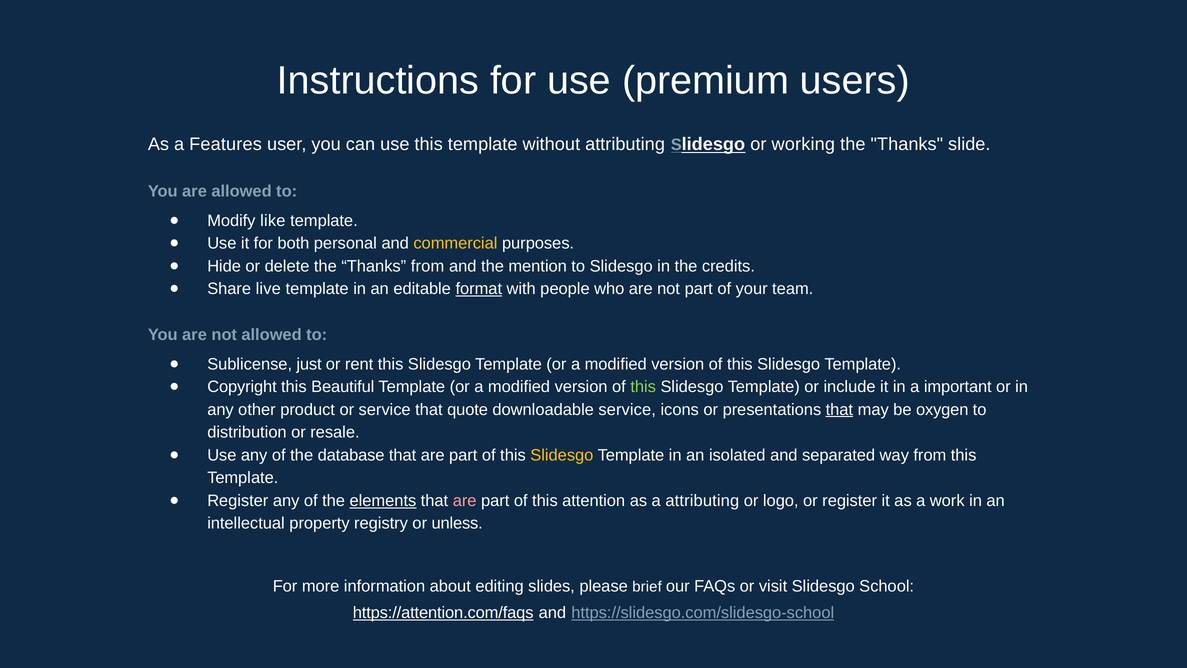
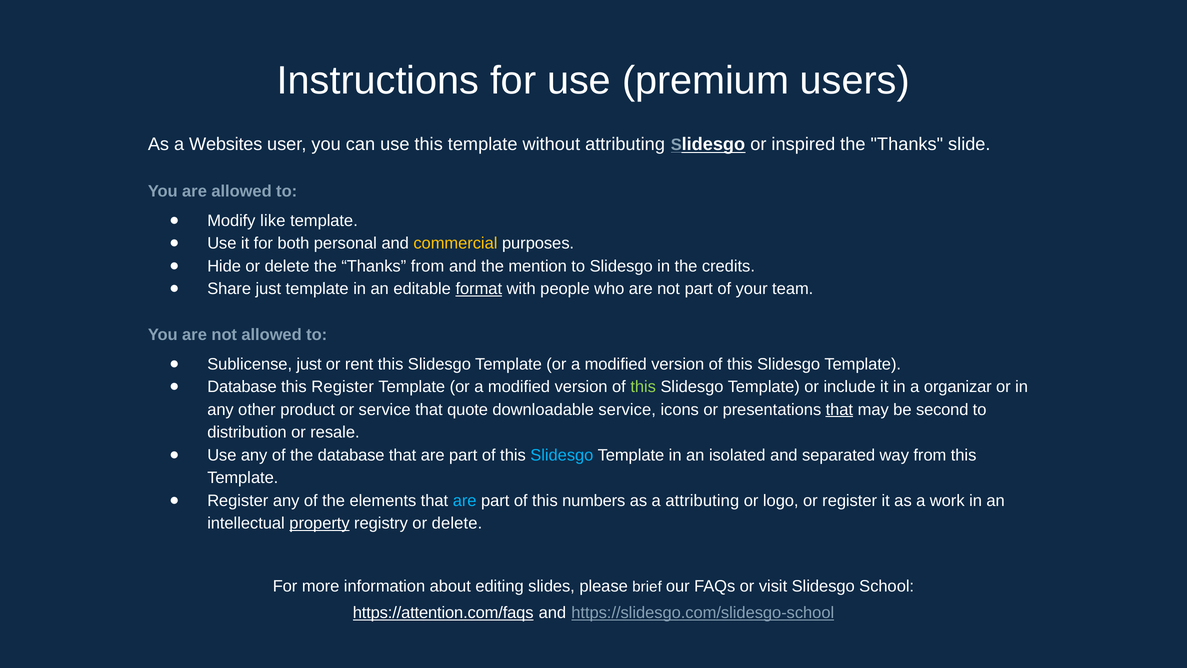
Features: Features -> Websites
working: working -> inspired
Share live: live -> just
Copyright at (242, 387): Copyright -> Database
this Beautiful: Beautiful -> Register
important: important -> organizar
oxygen: oxygen -> second
Slidesgo at (562, 455) colour: yellow -> light blue
elements underline: present -> none
are at (465, 500) colour: pink -> light blue
attention: attention -> numbers
property underline: none -> present
registry or unless: unless -> delete
